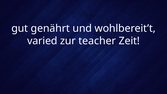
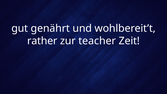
varied: varied -> rather
